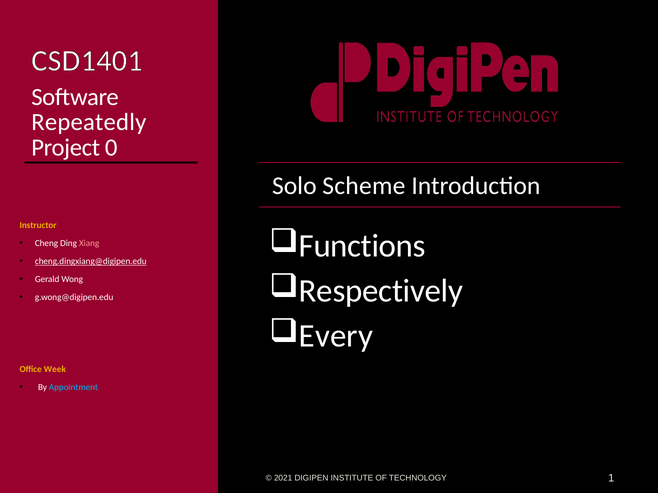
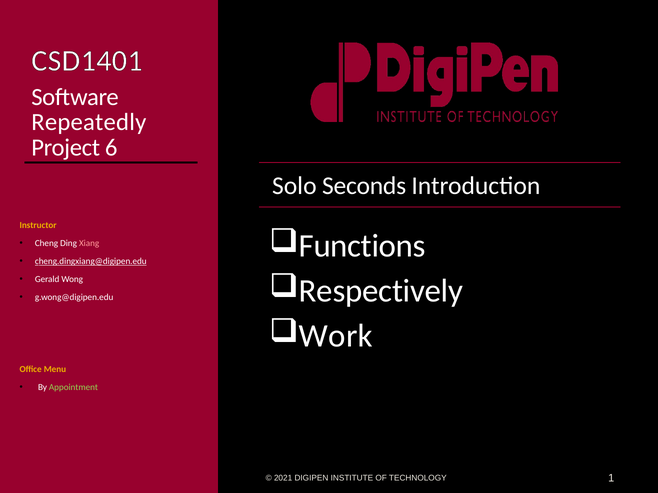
0: 0 -> 6
Scheme: Scheme -> Seconds
Every: Every -> Work
Week: Week -> Menu
Appointment colour: light blue -> light green
